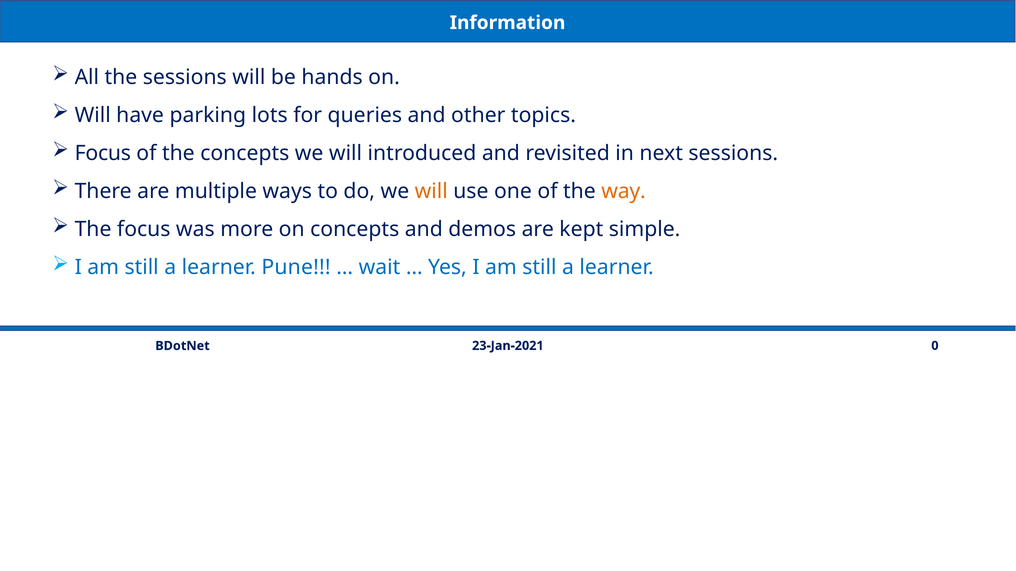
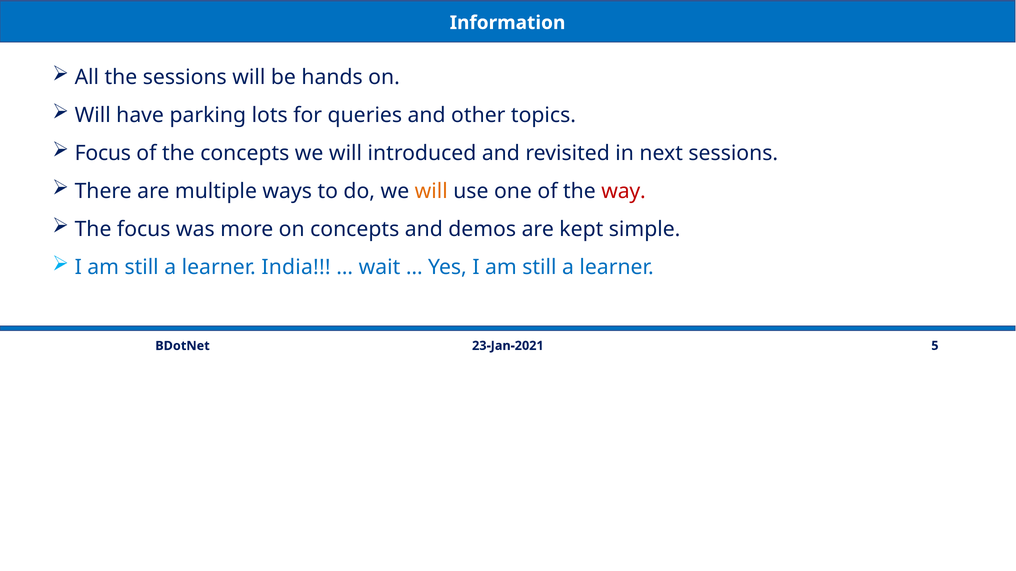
way colour: orange -> red
Pune: Pune -> India
0: 0 -> 5
